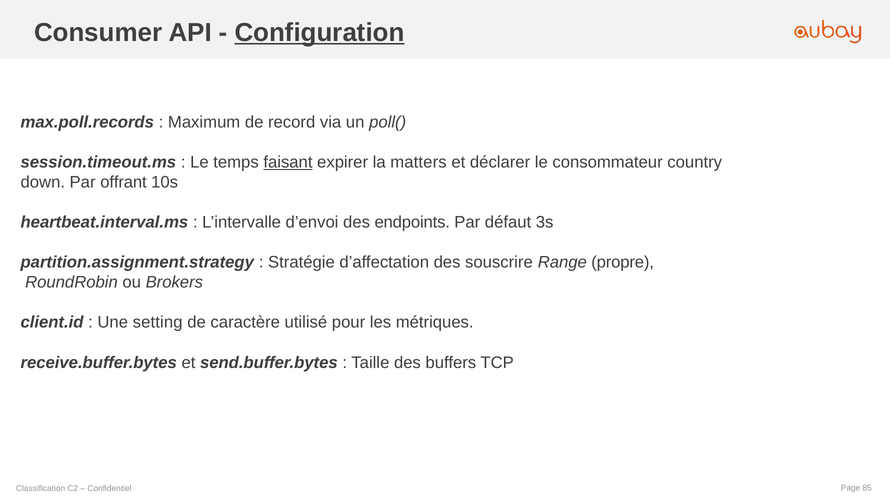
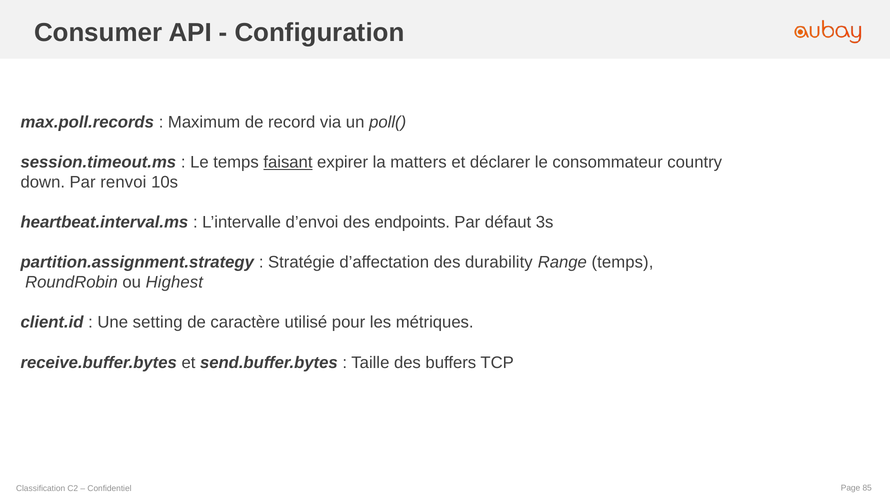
Configuration underline: present -> none
offrant: offrant -> renvoi
souscrire: souscrire -> durability
Range propre: propre -> temps
Brokers: Brokers -> Highest
